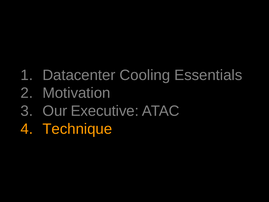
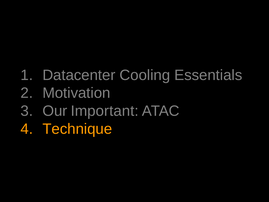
Executive: Executive -> Important
